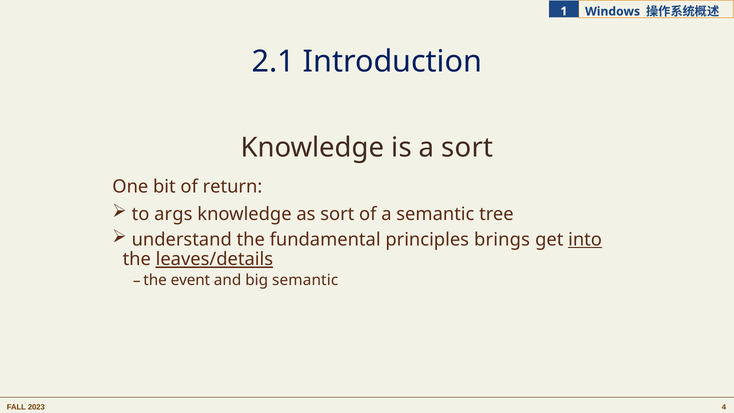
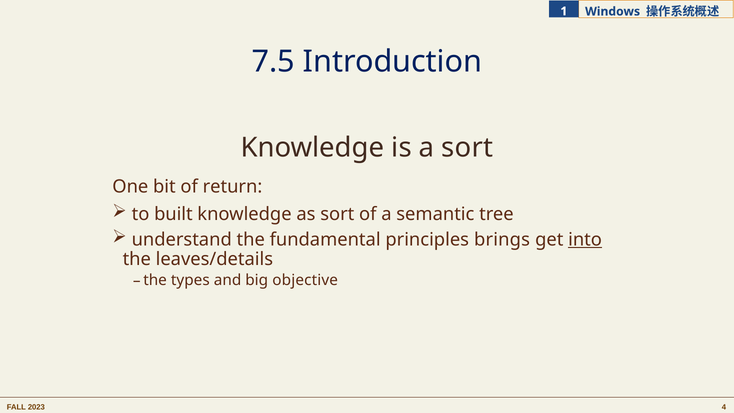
2.1: 2.1 -> 7.5
args: args -> built
leaves/details underline: present -> none
event: event -> types
big semantic: semantic -> objective
